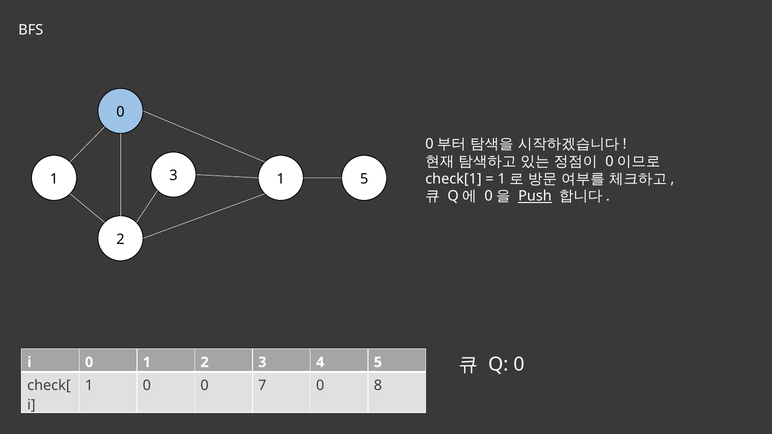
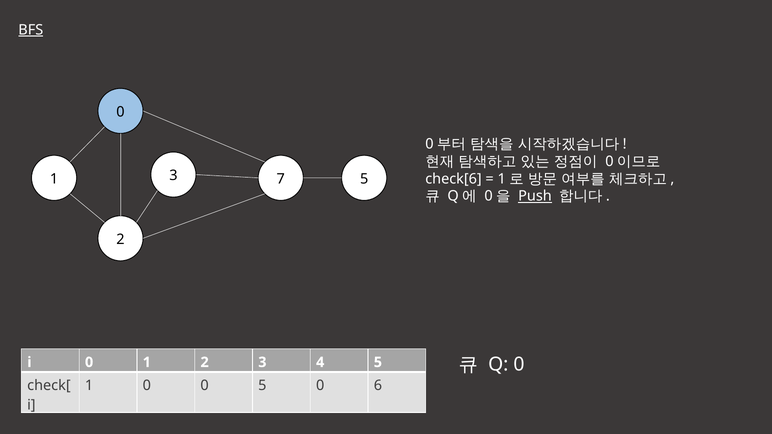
BFS underline: none -> present
3 1: 1 -> 7
check[1: check[1 -> check[6
0 7: 7 -> 5
8: 8 -> 6
